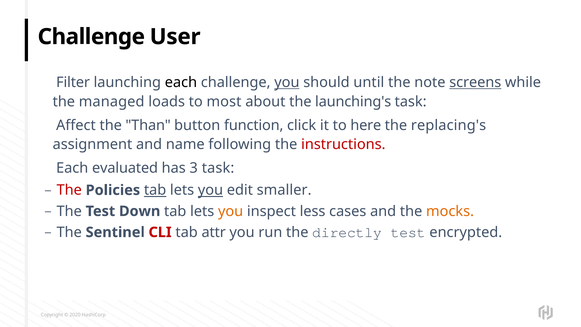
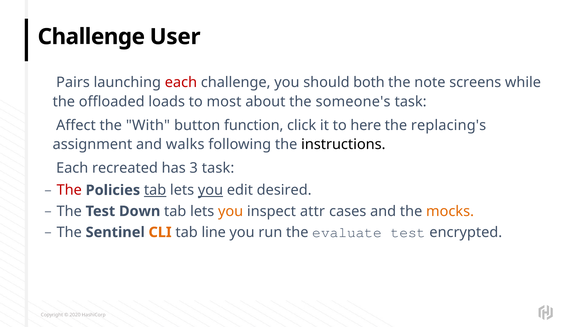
Filter: Filter -> Pairs
each at (181, 82) colour: black -> red
you at (287, 82) underline: present -> none
until: until -> both
screens underline: present -> none
managed: managed -> offloaded
launching's: launching's -> someone's
Than: Than -> With
name: name -> walks
instructions colour: red -> black
evaluated: evaluated -> recreated
smaller: smaller -> desired
less: less -> attr
CLI colour: red -> orange
attr: attr -> line
directly: directly -> evaluate
